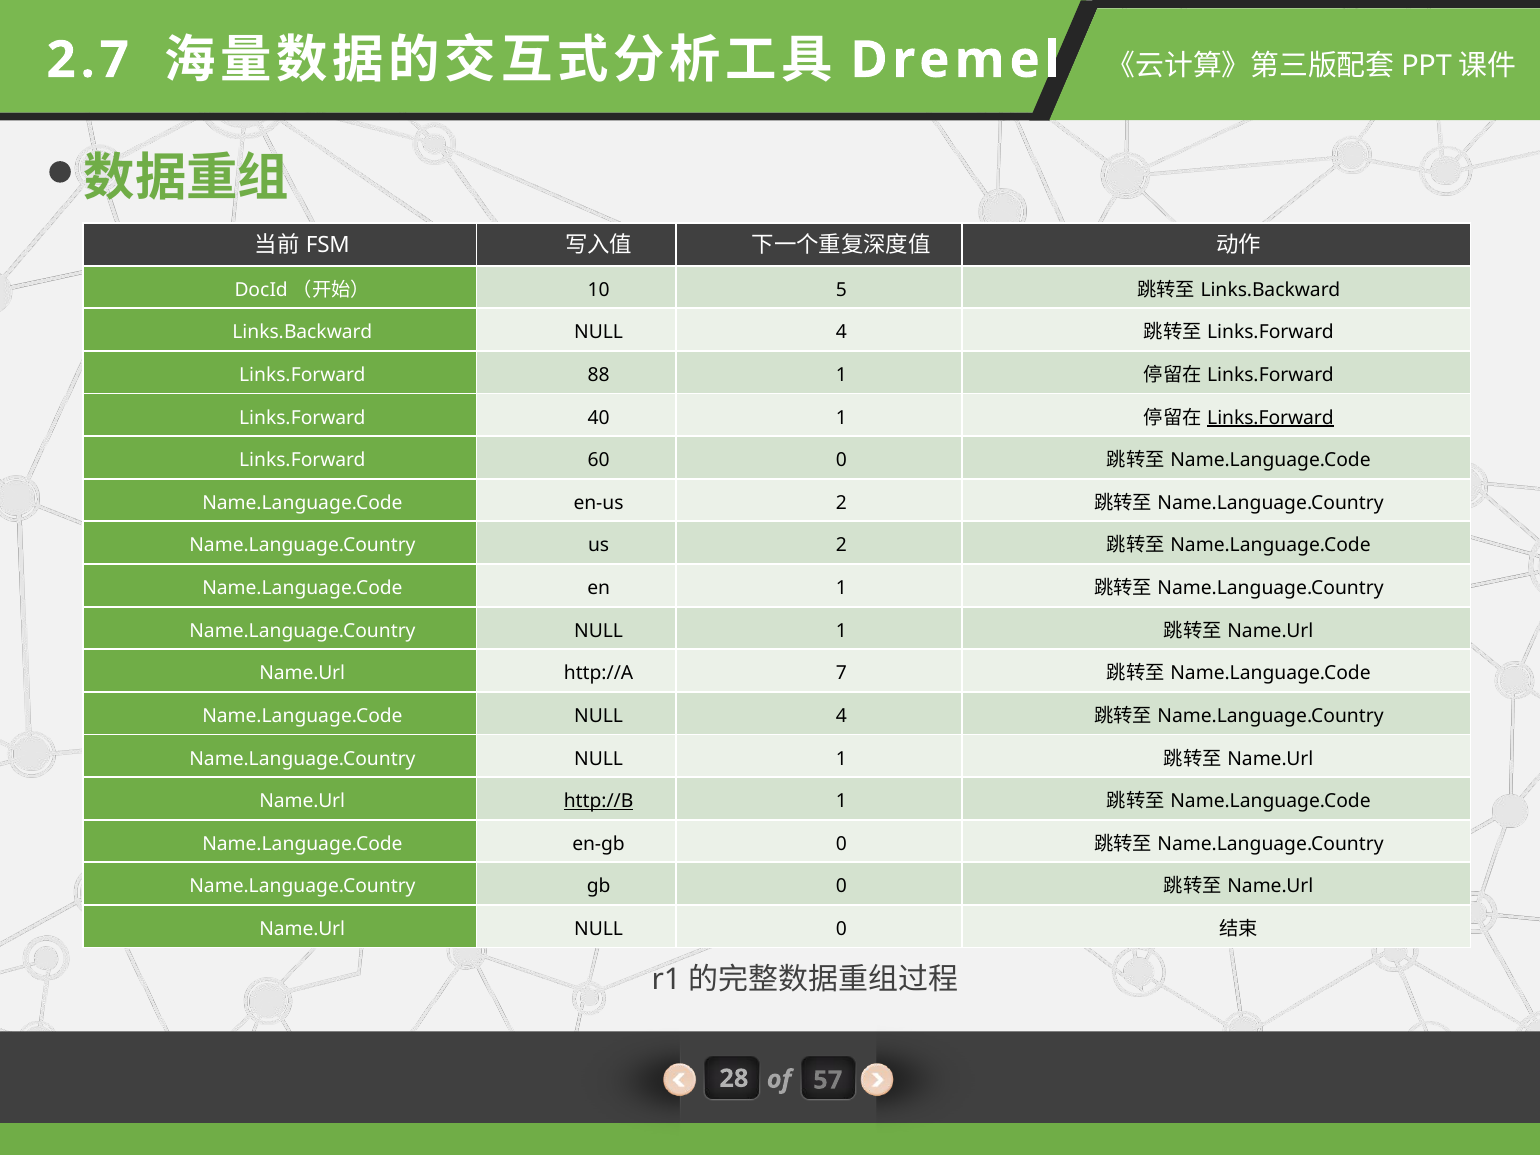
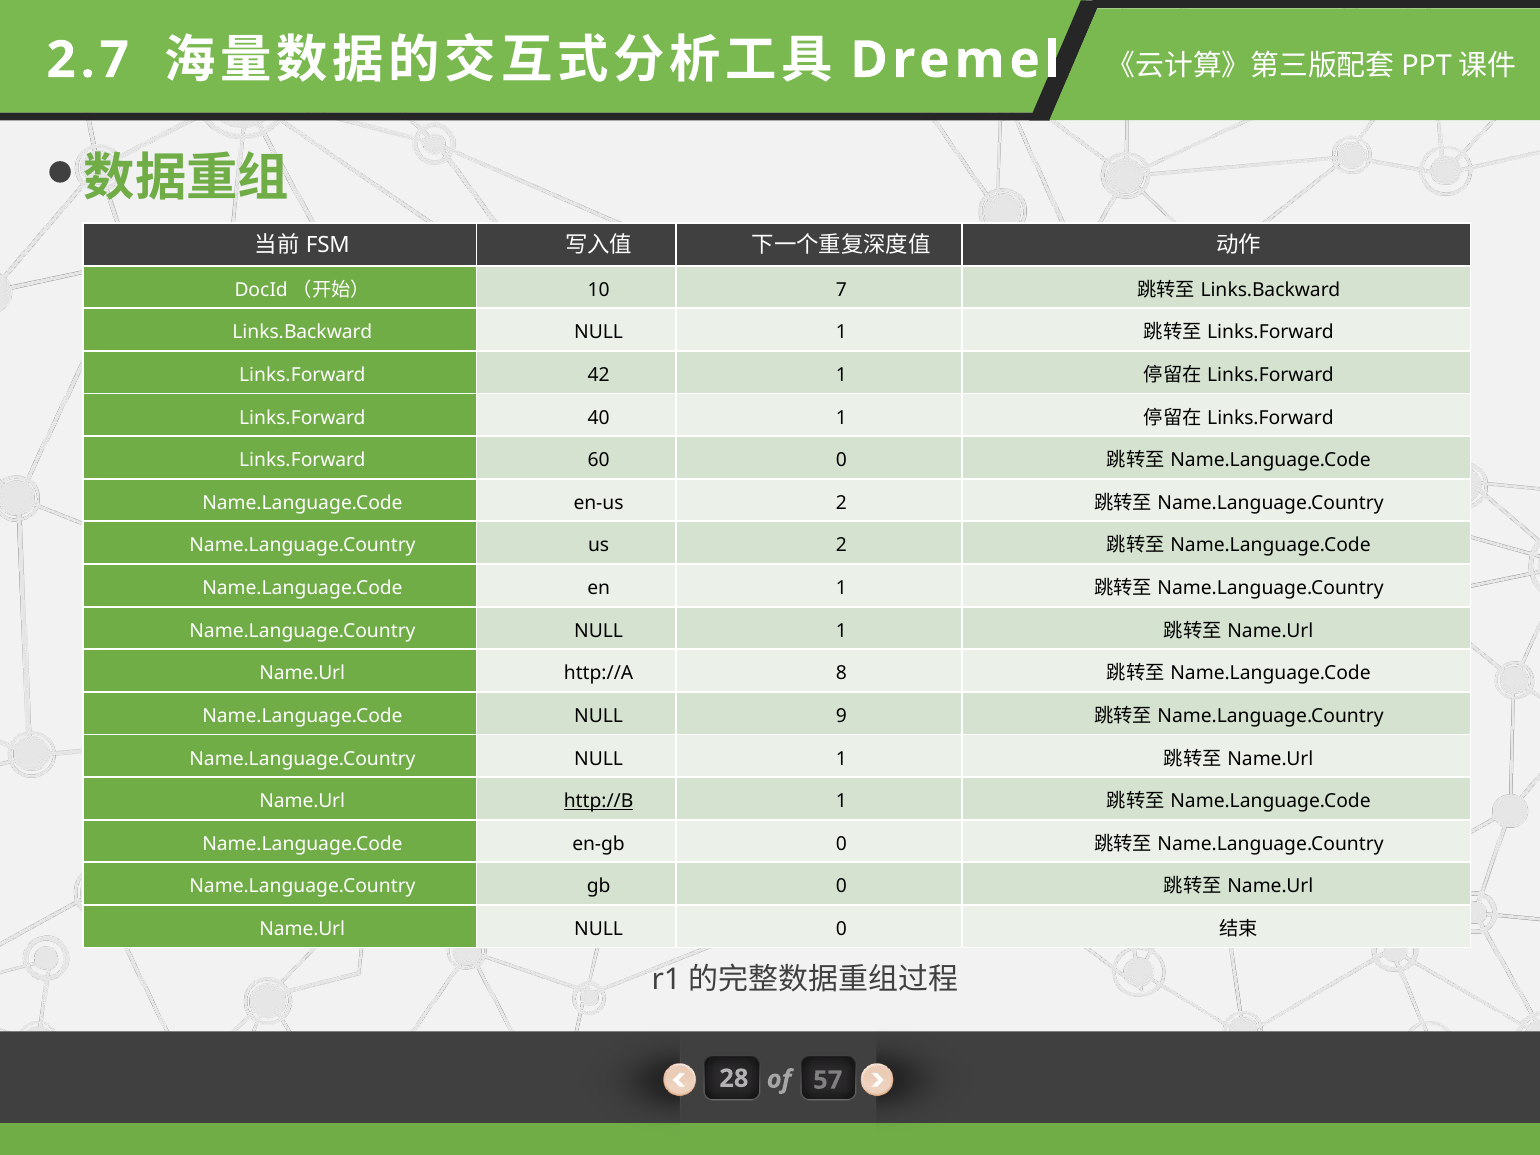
5: 5 -> 7
Links.Backward NULL 4: 4 -> 1
88: 88 -> 42
Links.Forward at (1270, 418) underline: present -> none
7: 7 -> 8
Name.Language.Code NULL 4: 4 -> 9
